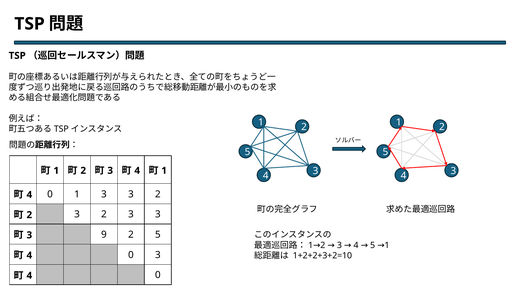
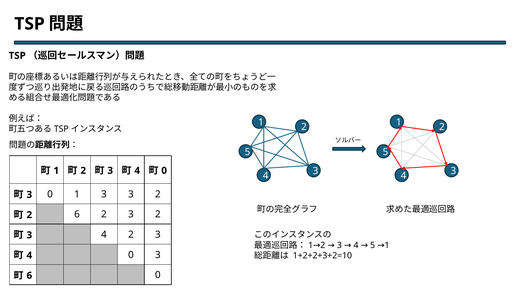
1 at (164, 171): 1 -> 0
4 at (29, 195): 4 -> 3
3 at (77, 215): 3 -> 6
2 3 3: 3 -> 2
9 at (104, 235): 9 -> 4
5 at (158, 235): 5 -> 3
4 at (29, 276): 4 -> 6
